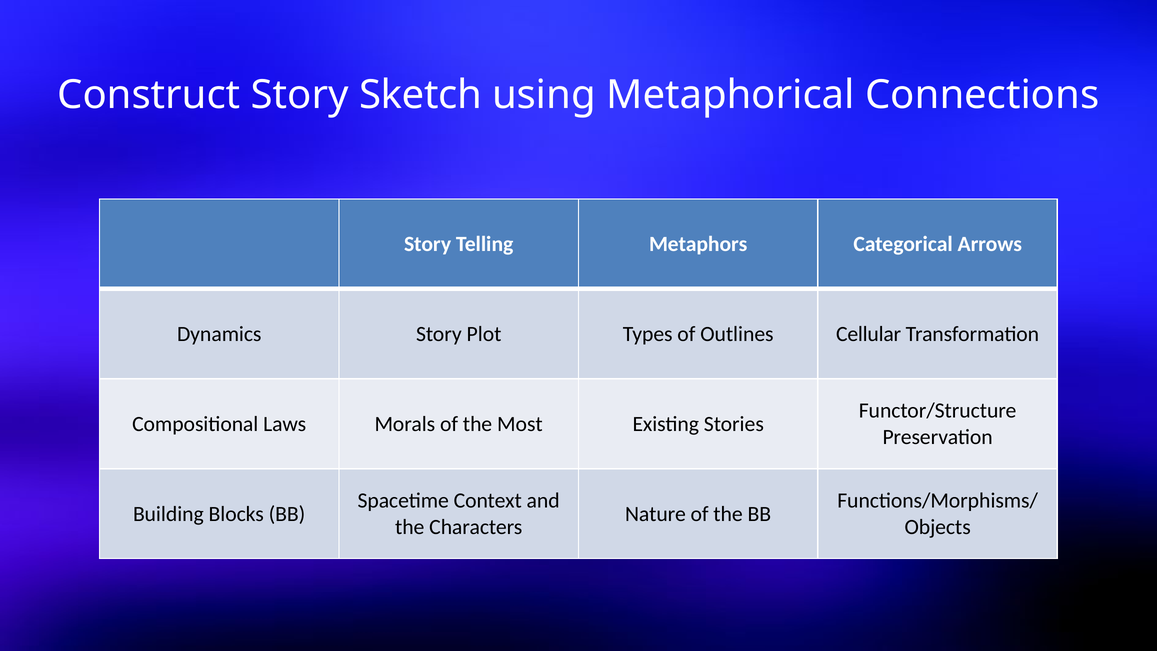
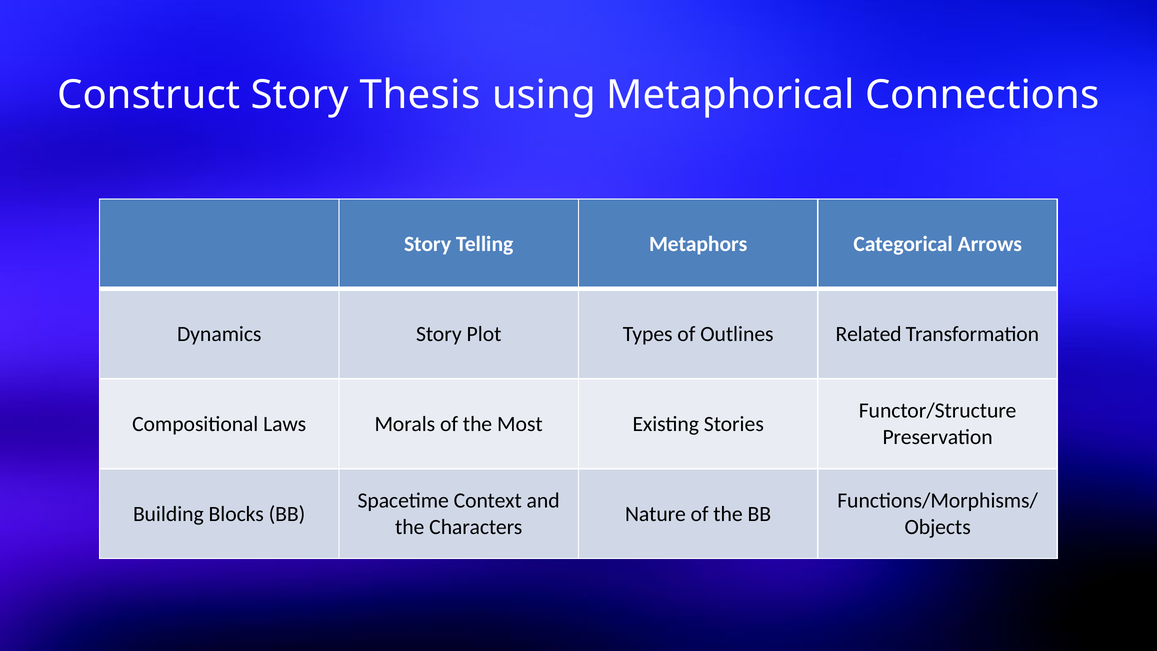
Sketch: Sketch -> Thesis
Cellular: Cellular -> Related
